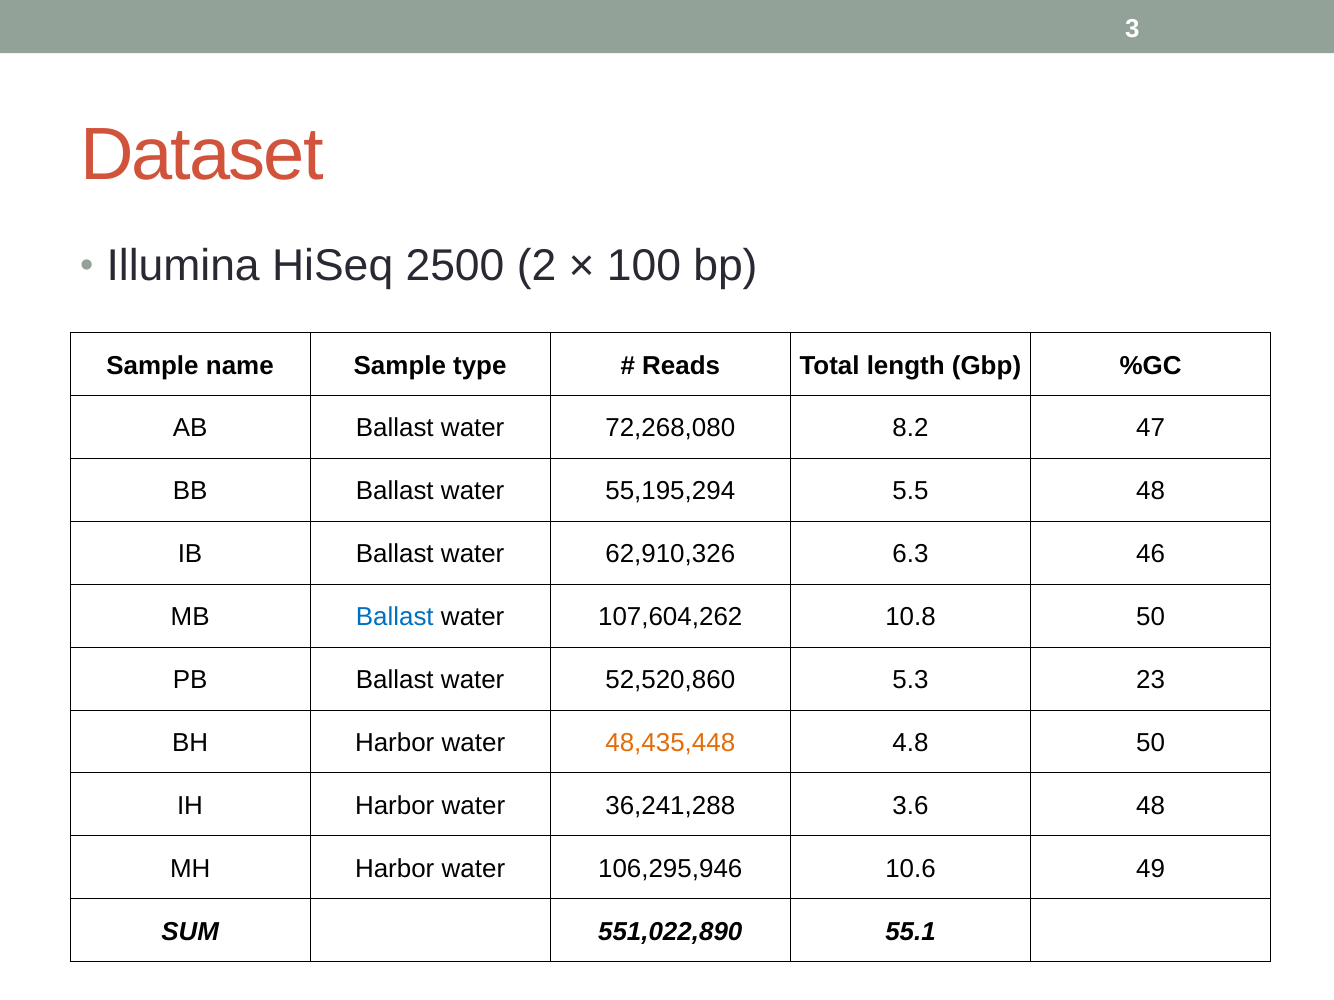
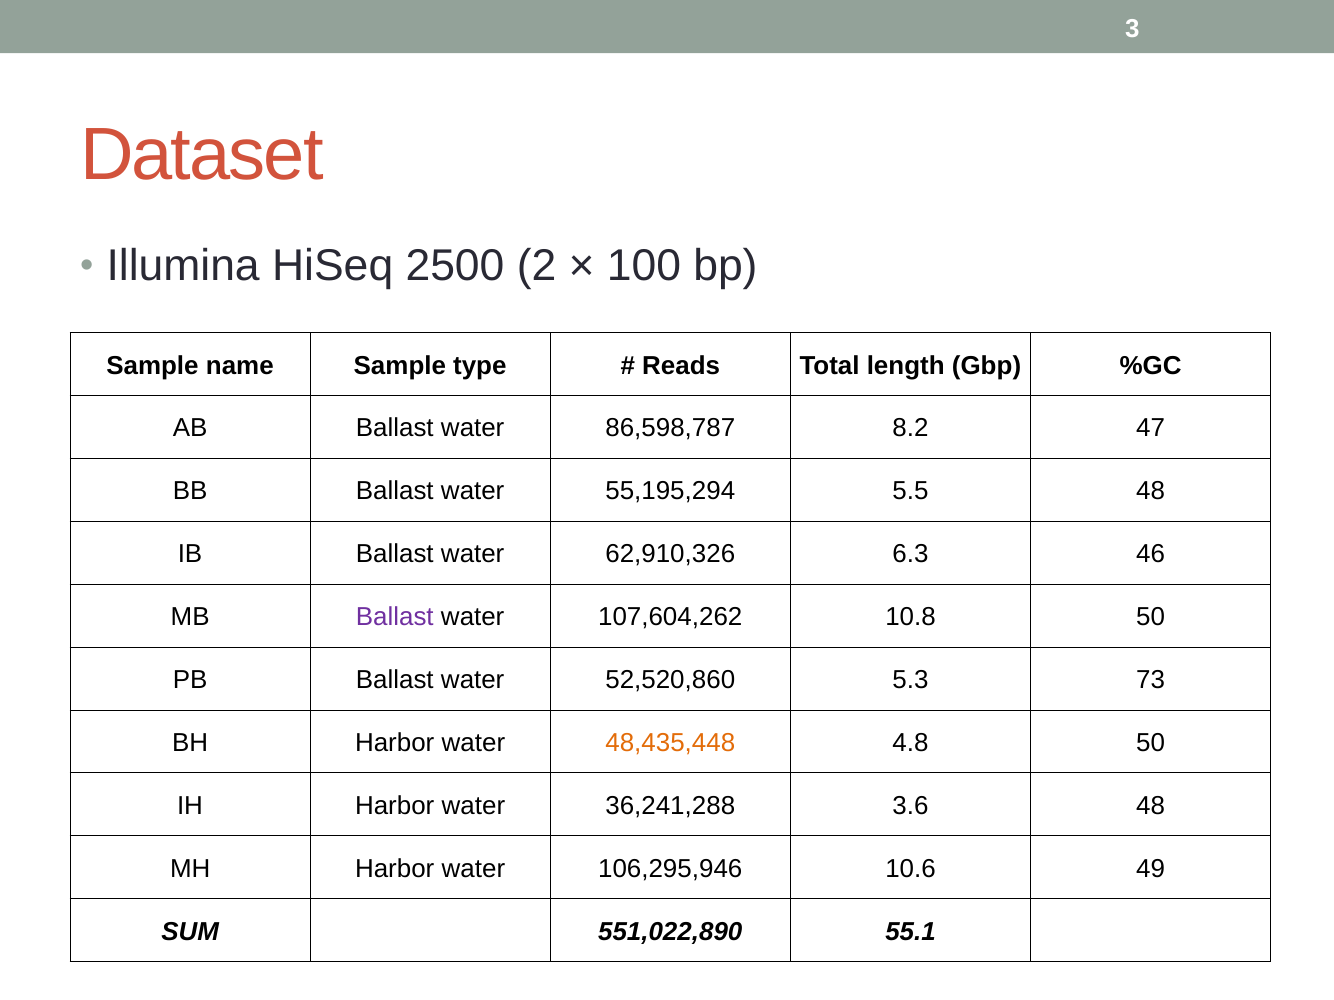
72,268,080: 72,268,080 -> 86,598,787
Ballast at (395, 617) colour: blue -> purple
23: 23 -> 73
